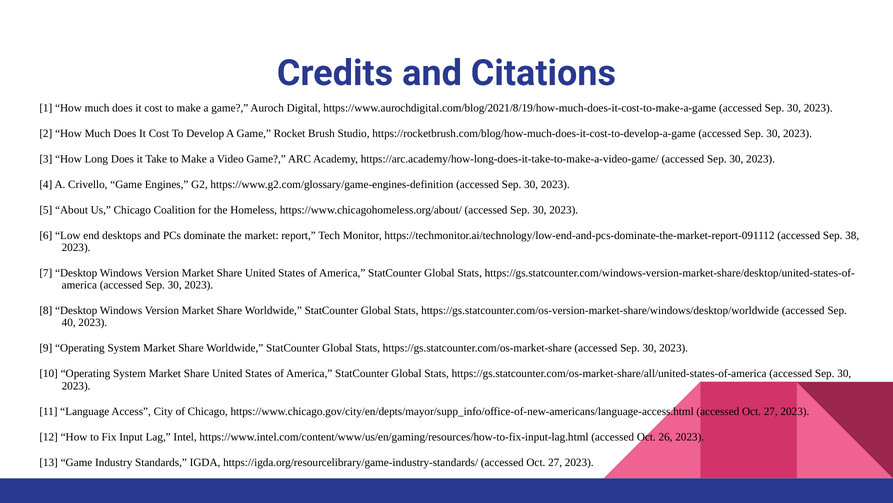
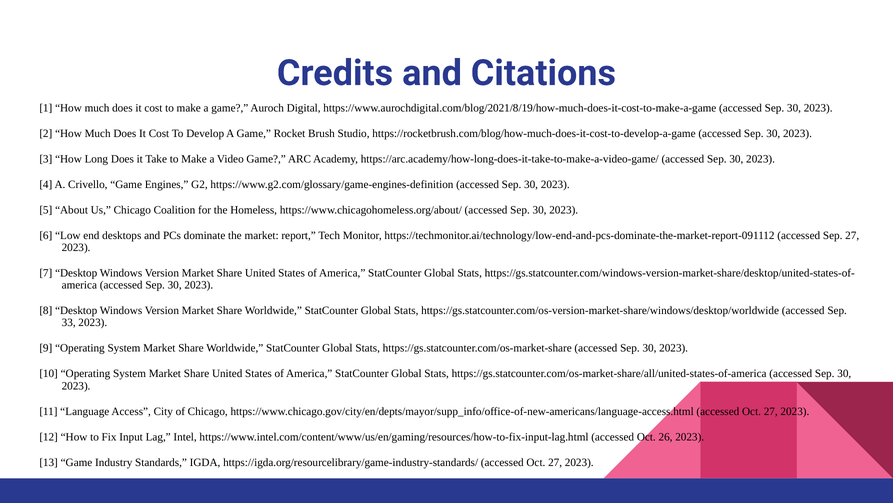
Sep 38: 38 -> 27
40: 40 -> 33
